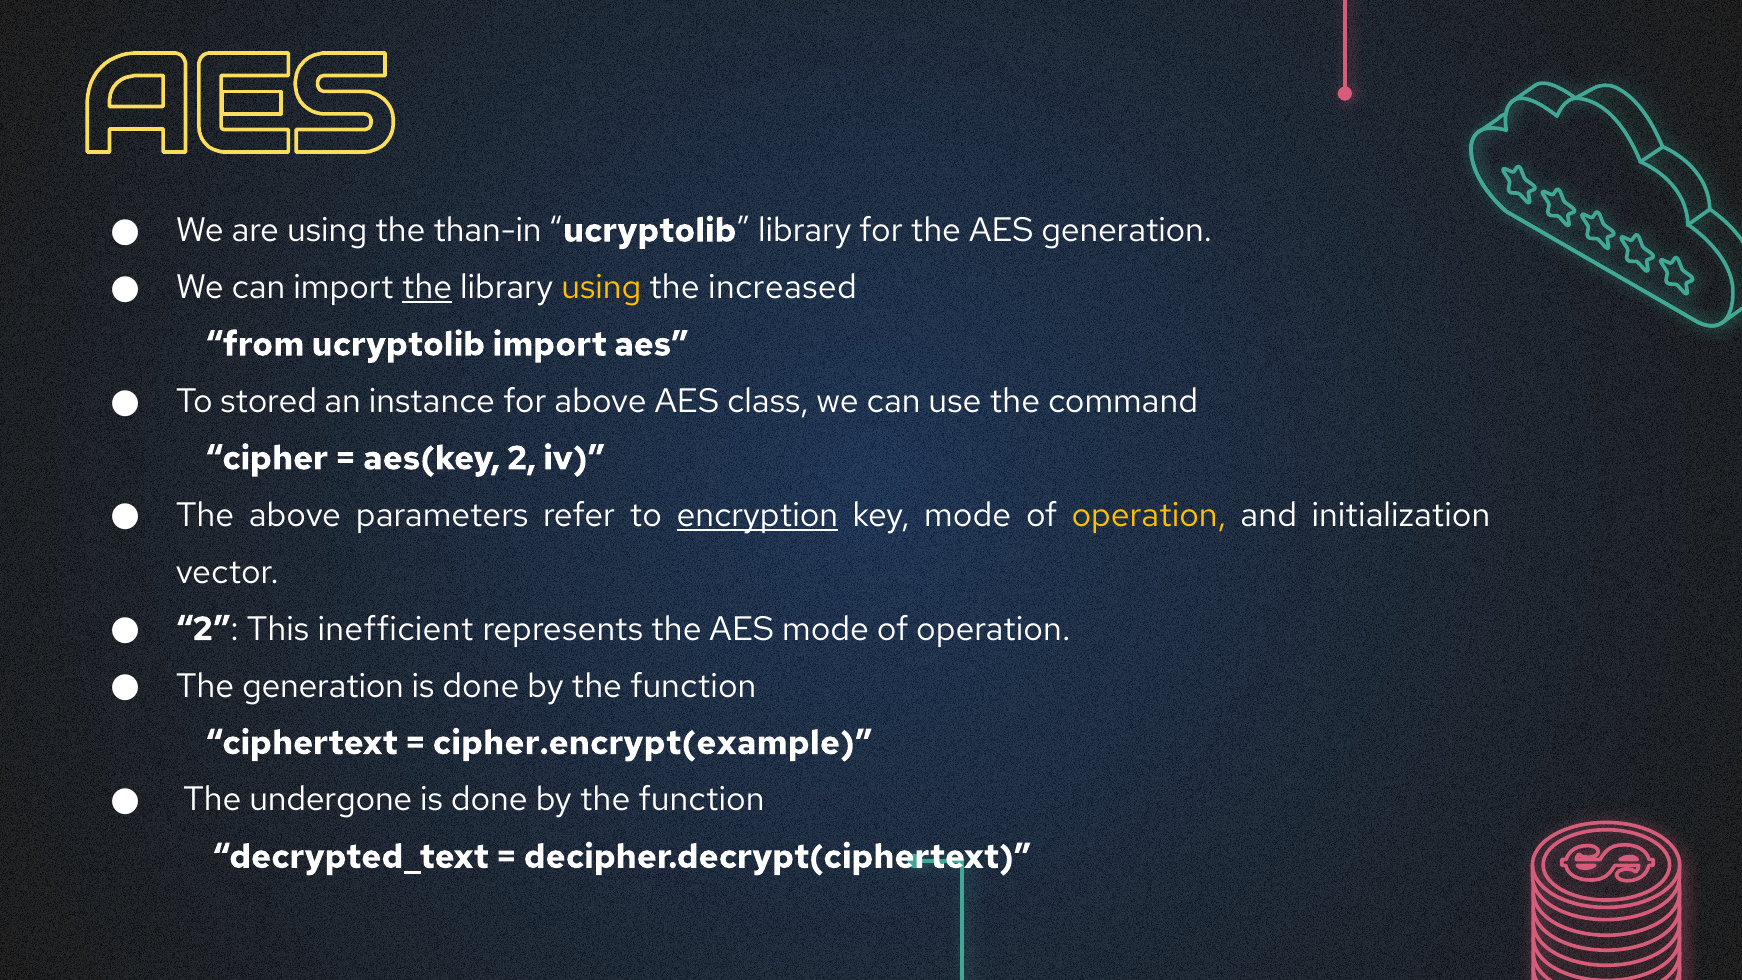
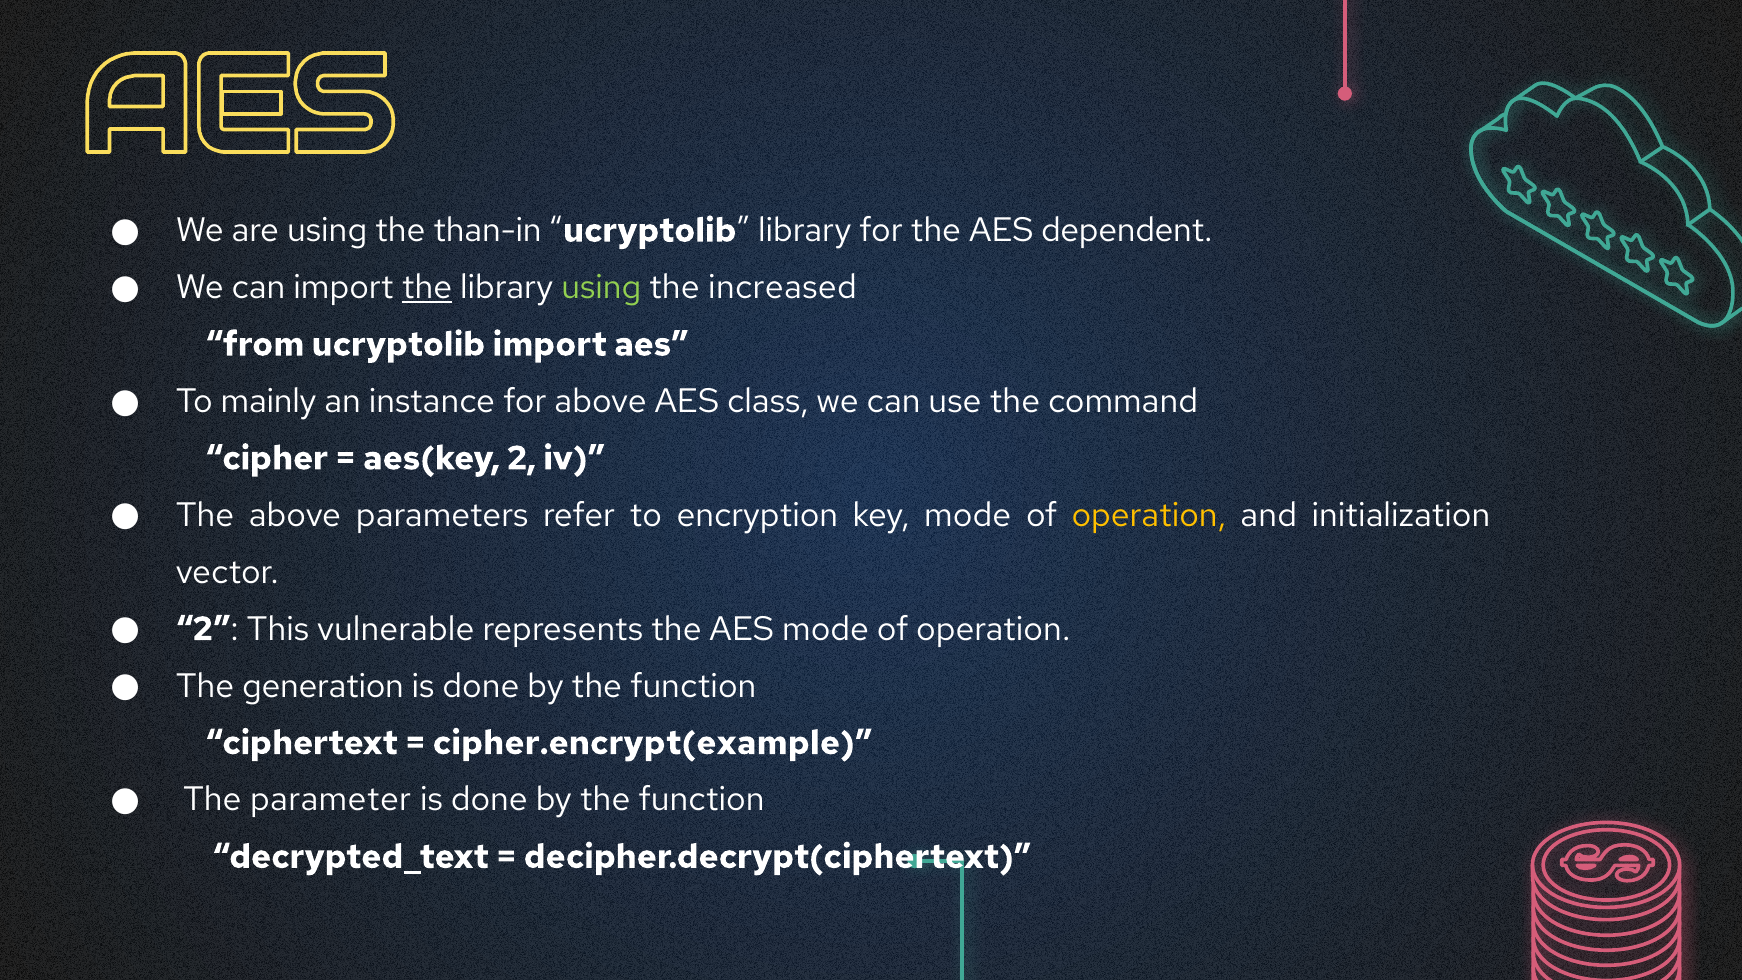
AES generation: generation -> dependent
using at (601, 287) colour: yellow -> light green
stored: stored -> mainly
encryption underline: present -> none
inefficient: inefficient -> vulnerable
undergone: undergone -> parameter
